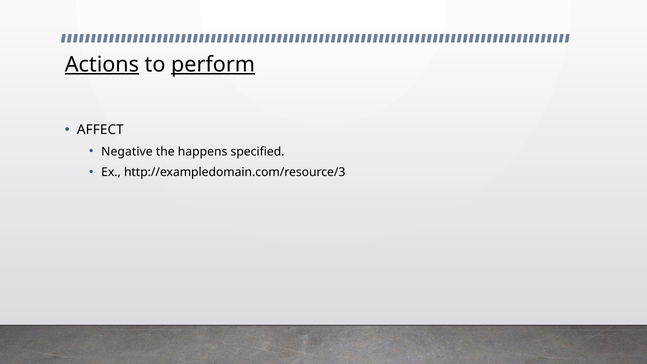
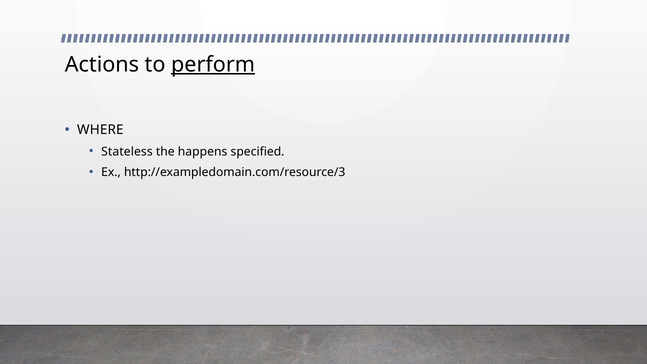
Actions underline: present -> none
AFFECT: AFFECT -> WHERE
Negative: Negative -> Stateless
